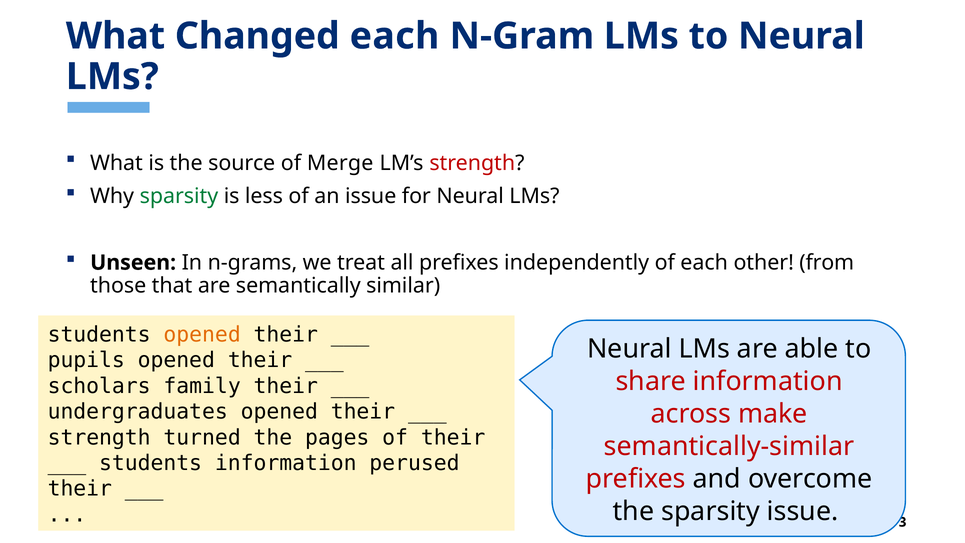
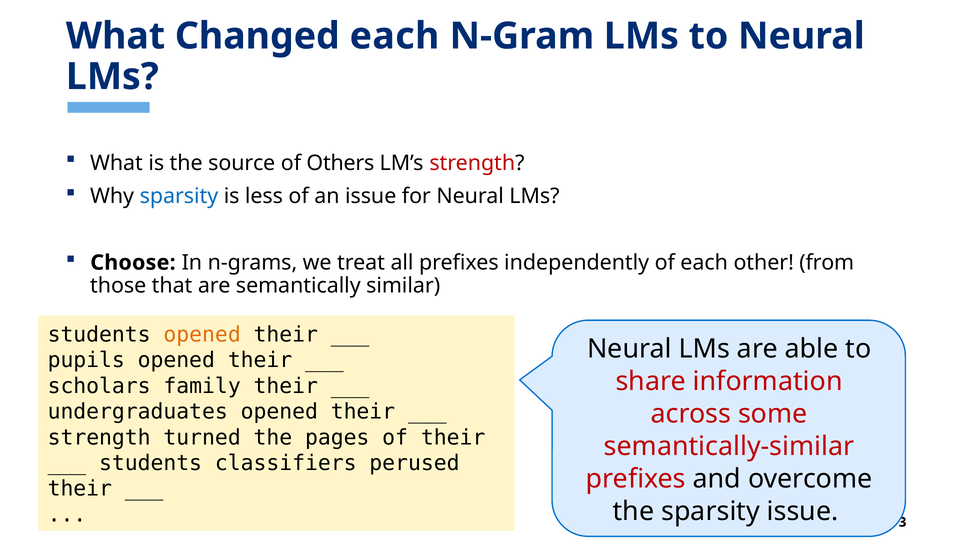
Merge: Merge -> Others
sparsity at (179, 196) colour: green -> blue
Unseen: Unseen -> Choose
make: make -> some
students information: information -> classifiers
